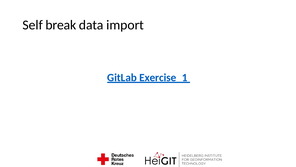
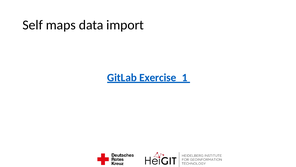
break: break -> maps
